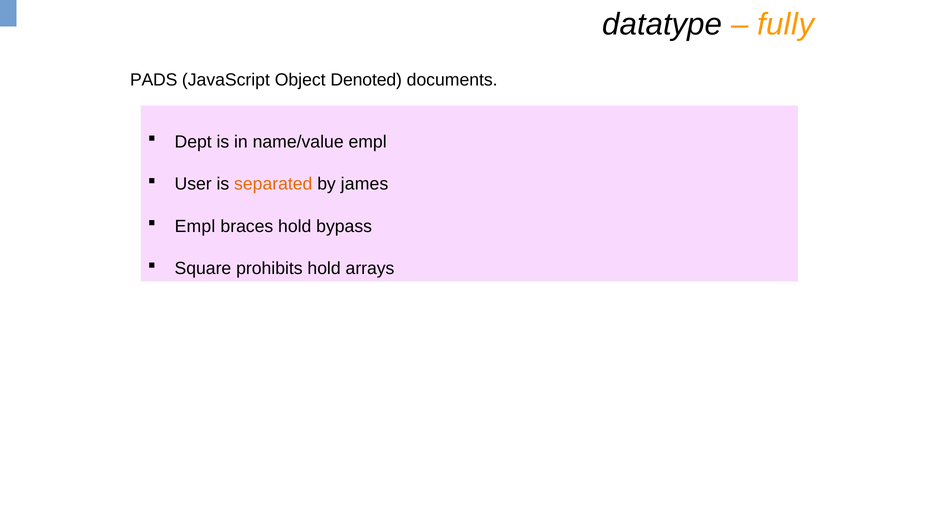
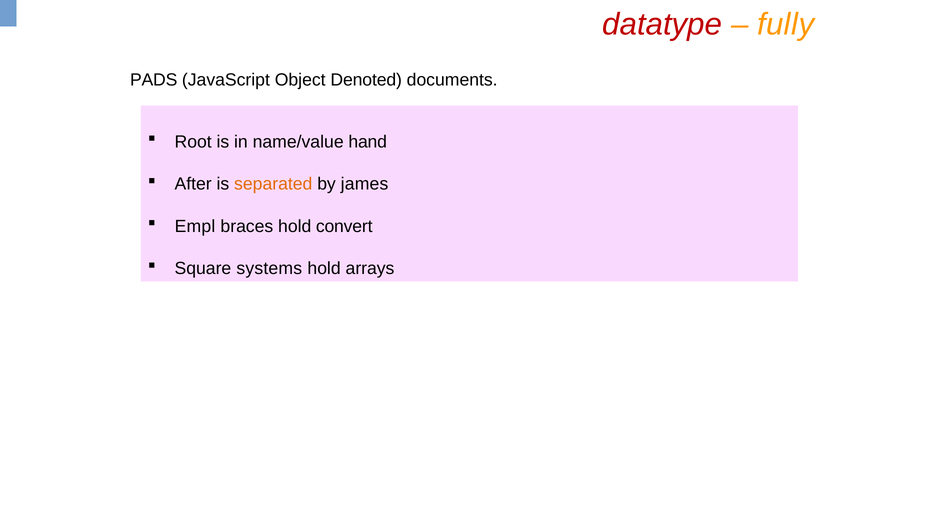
datatype colour: black -> red
Dept: Dept -> Root
name/value empl: empl -> hand
User: User -> After
bypass: bypass -> convert
prohibits: prohibits -> systems
